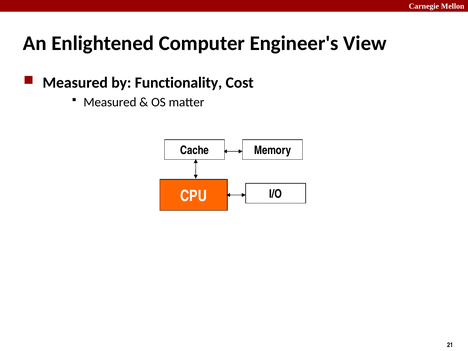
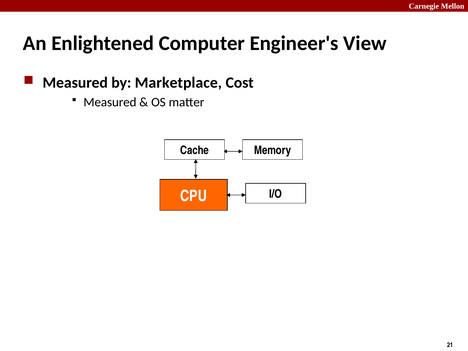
Functionality: Functionality -> Marketplace
